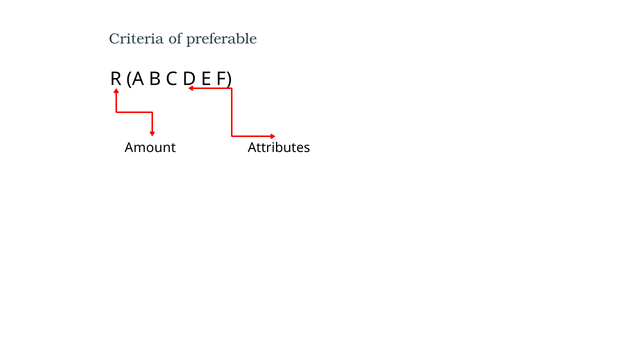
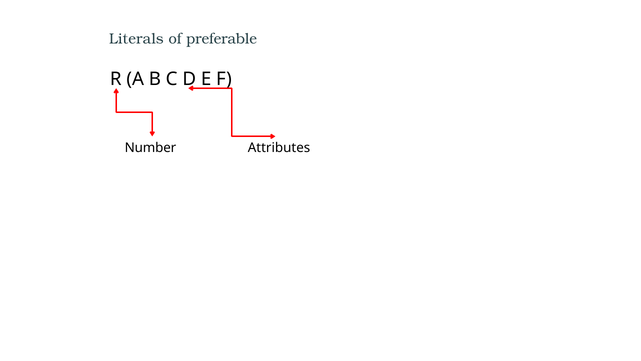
Criteria: Criteria -> Literals
Amount: Amount -> Number
